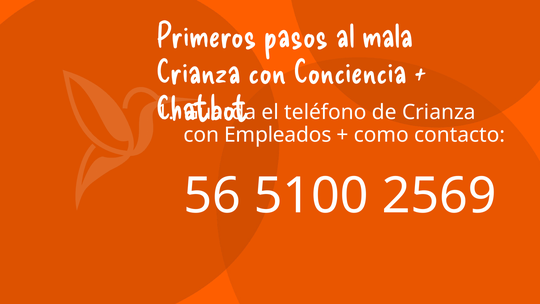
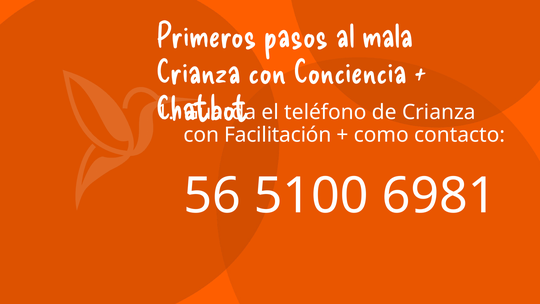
Empleados: Empleados -> Facilitación
2569: 2569 -> 6981
